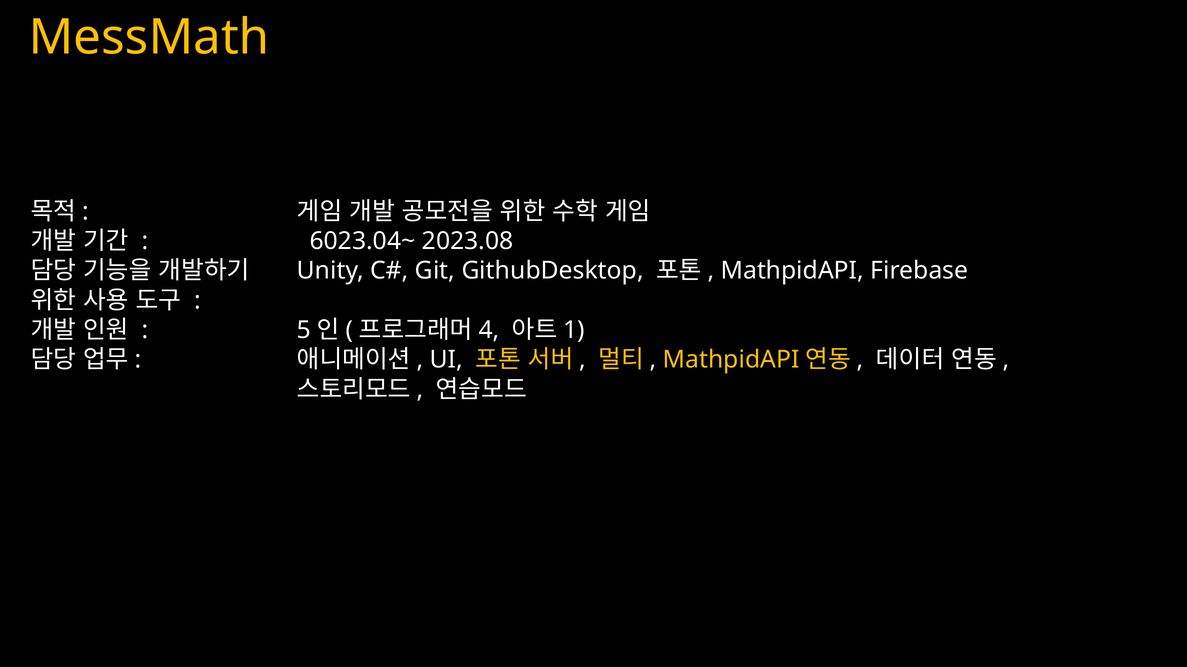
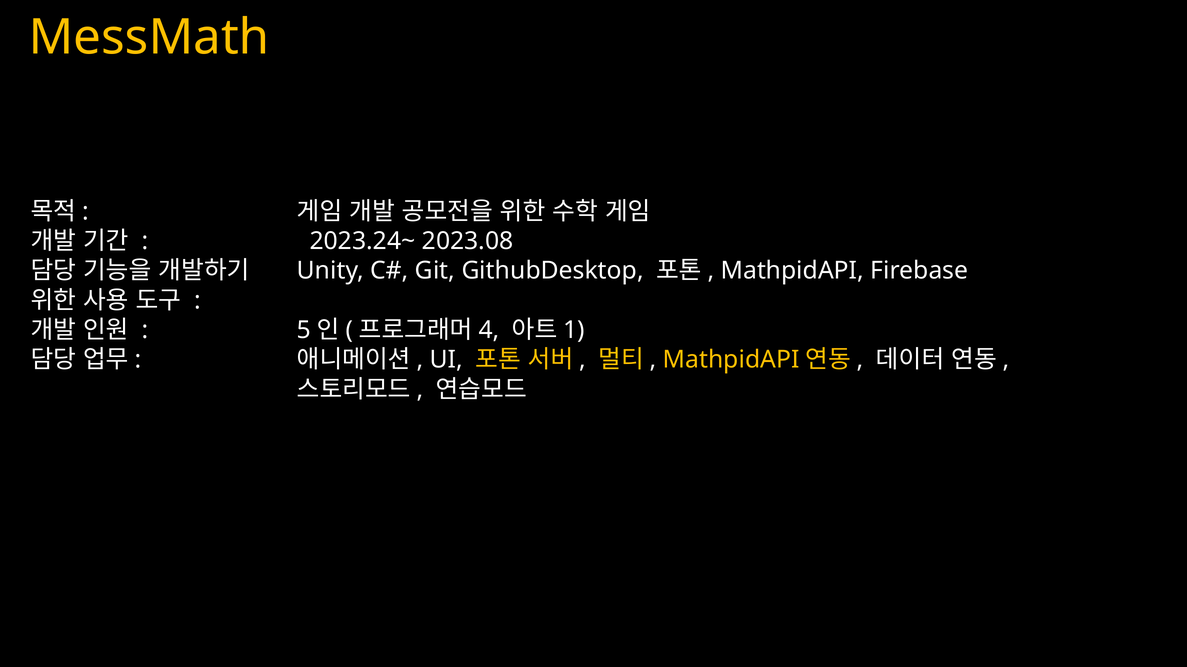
6023.04~: 6023.04~ -> 2023.24~
